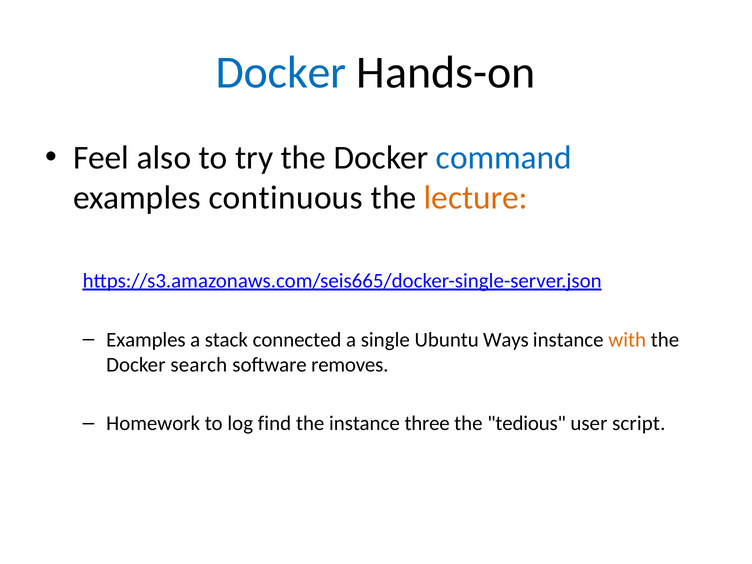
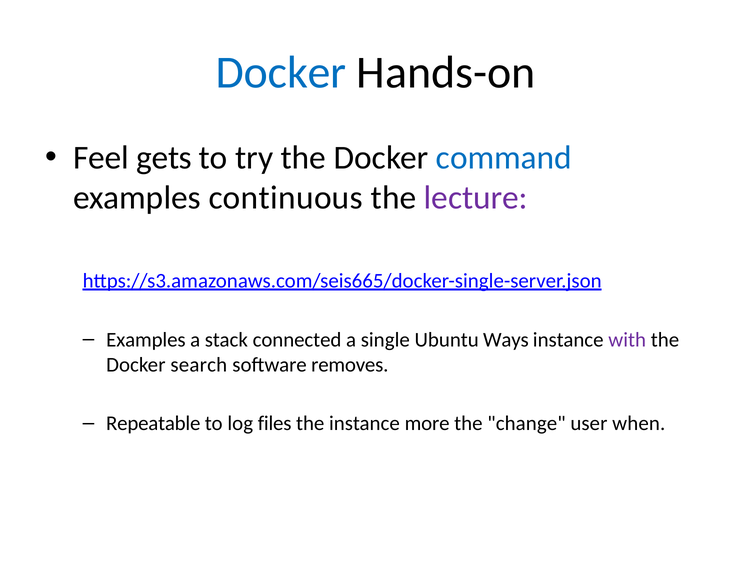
also: also -> gets
lecture colour: orange -> purple
with colour: orange -> purple
Homework: Homework -> Repeatable
find: find -> files
three: three -> more
tedious: tedious -> change
script: script -> when
